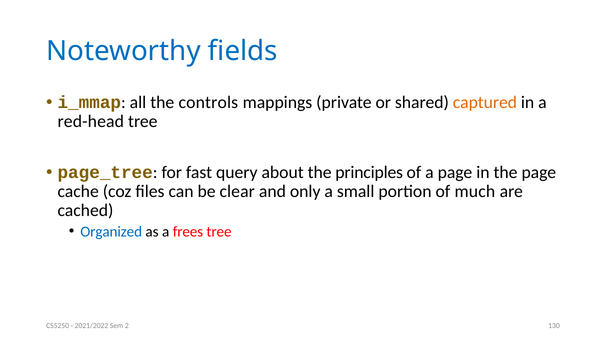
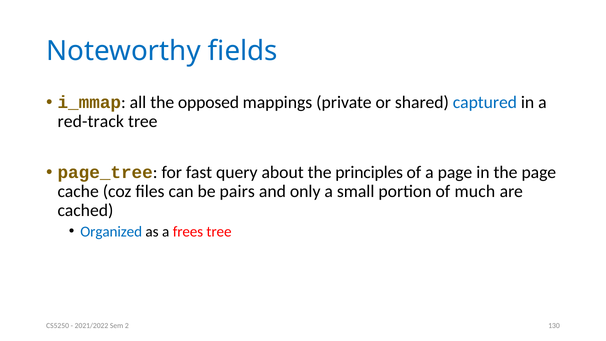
controls: controls -> opposed
captured colour: orange -> blue
red-head: red-head -> red-track
clear: clear -> pairs
